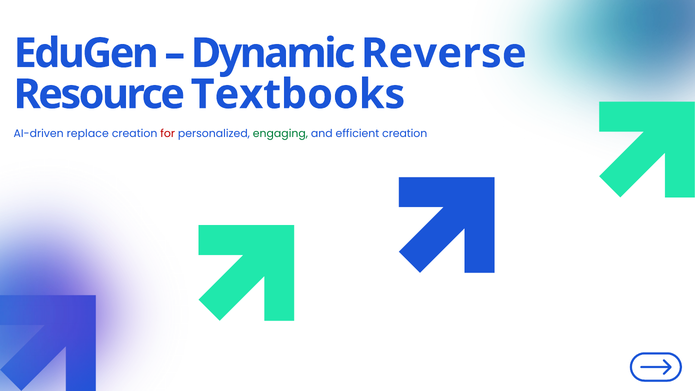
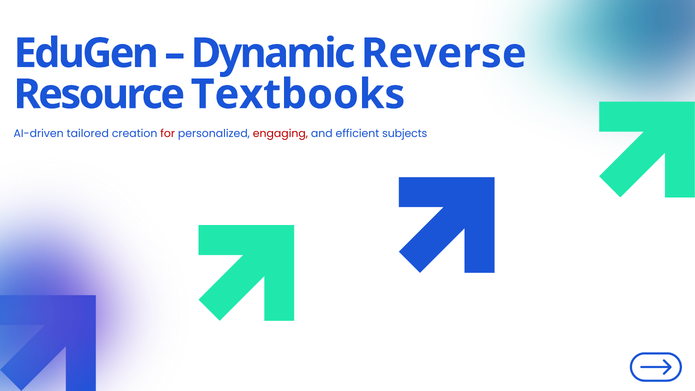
replace: replace -> tailored
engaging colour: green -> red
efficient creation: creation -> subjects
